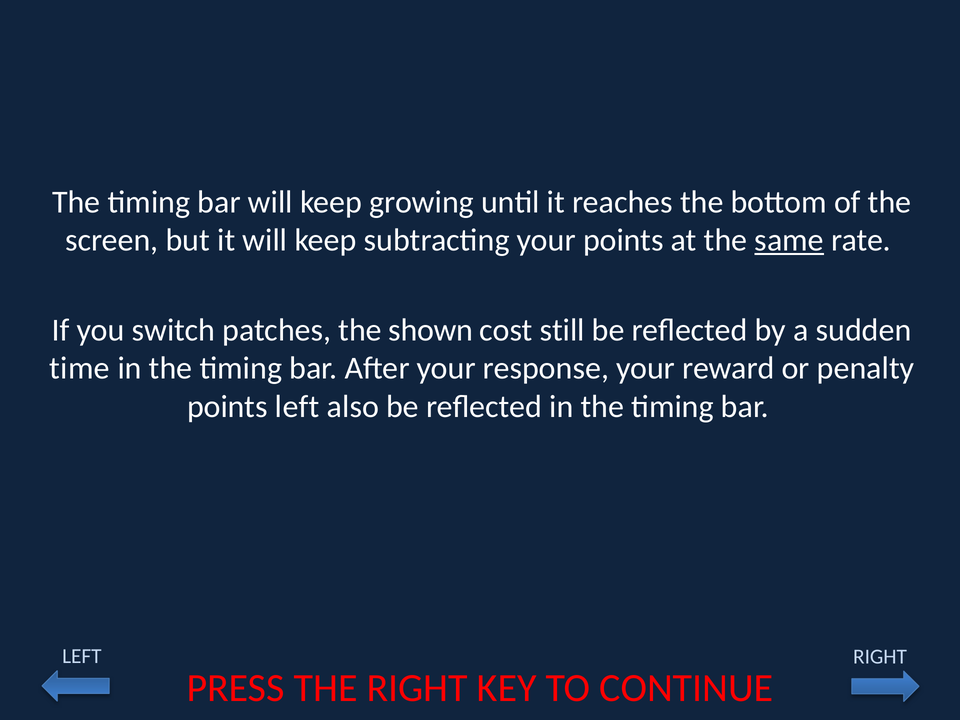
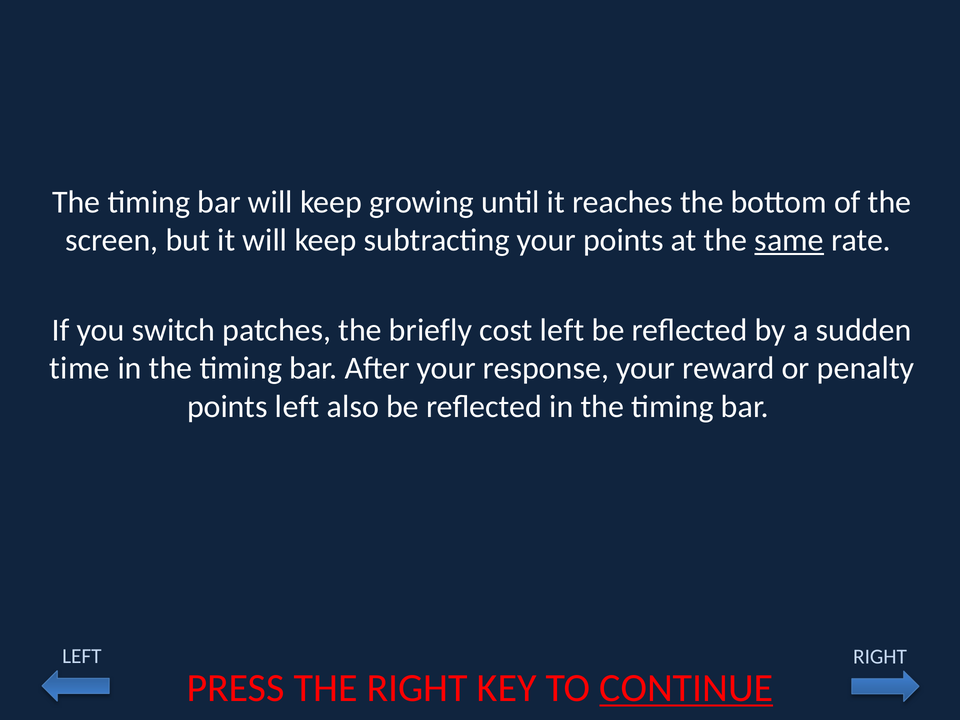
shown: shown -> briefly
cost still: still -> left
CONTINUE underline: none -> present
